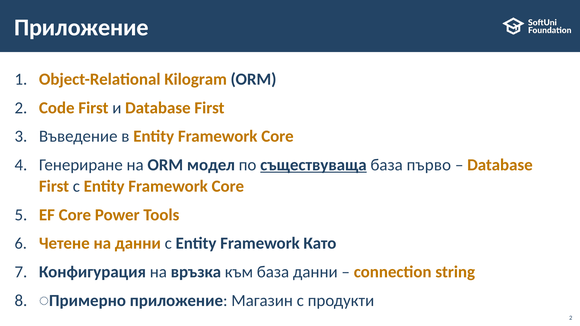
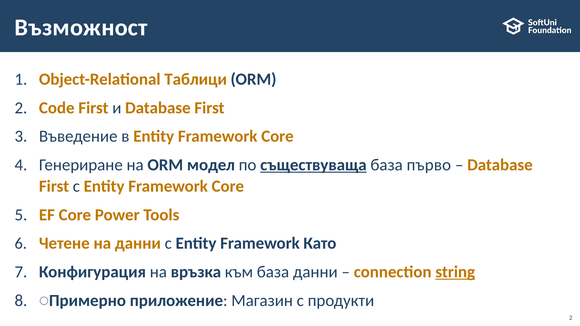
Приложение at (81, 27): Приложение -> Възможност
Kilogram: Kilogram -> Таблици
string underline: none -> present
